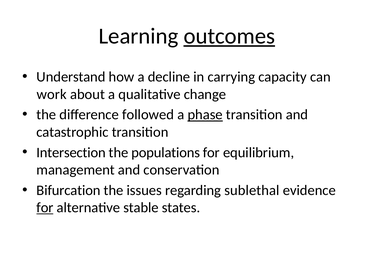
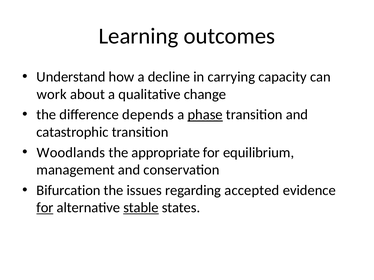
outcomes underline: present -> none
followed: followed -> depends
Intersection: Intersection -> Woodlands
populations: populations -> appropriate
sublethal: sublethal -> accepted
stable underline: none -> present
